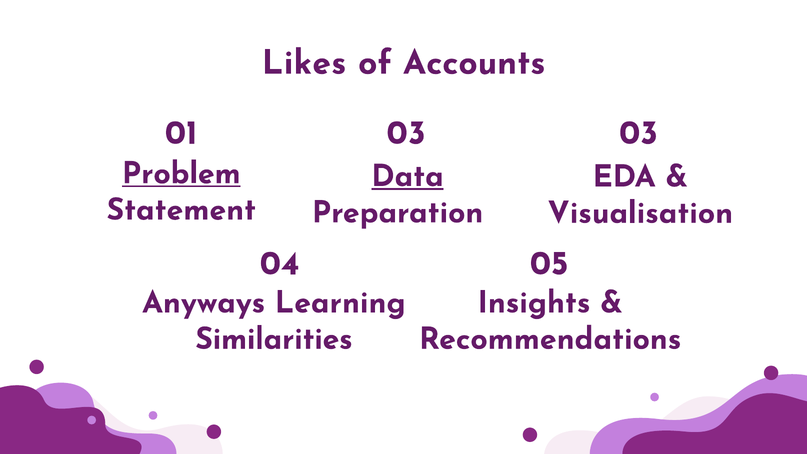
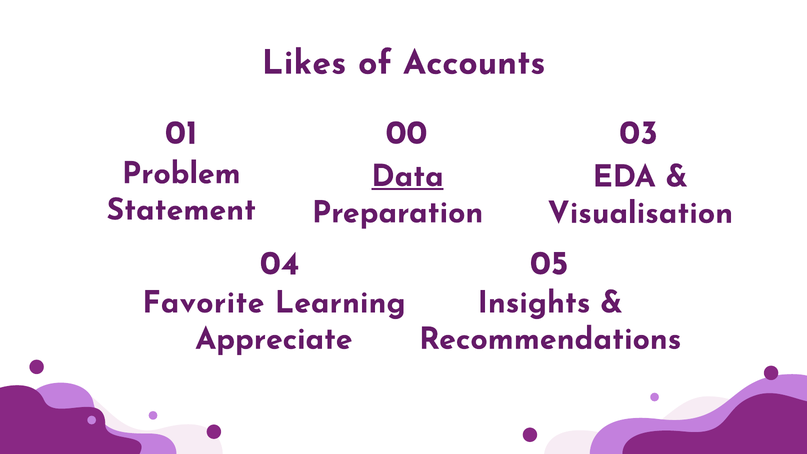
01 03: 03 -> 00
Problem underline: present -> none
Anyways: Anyways -> Favorite
Similarities: Similarities -> Appreciate
